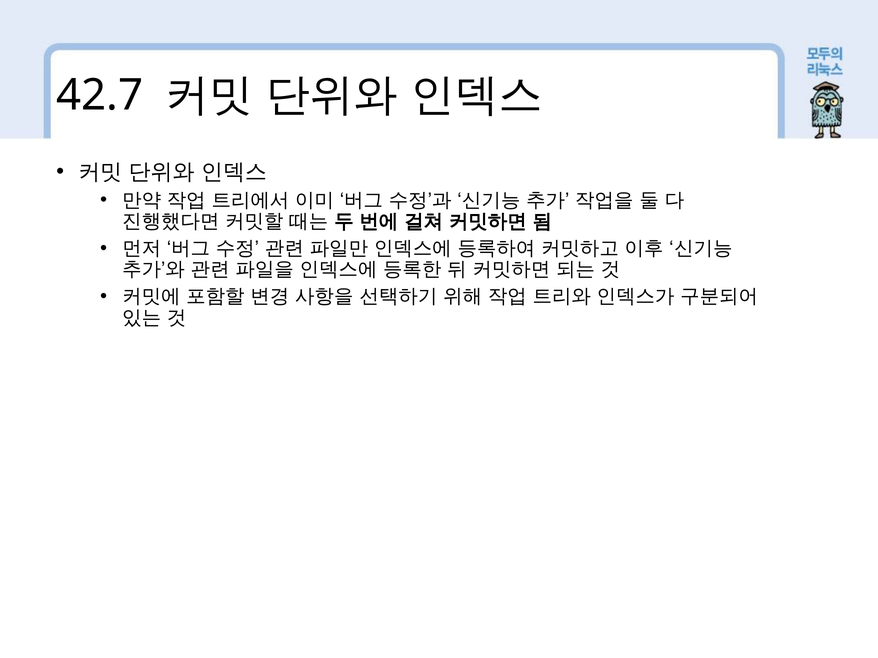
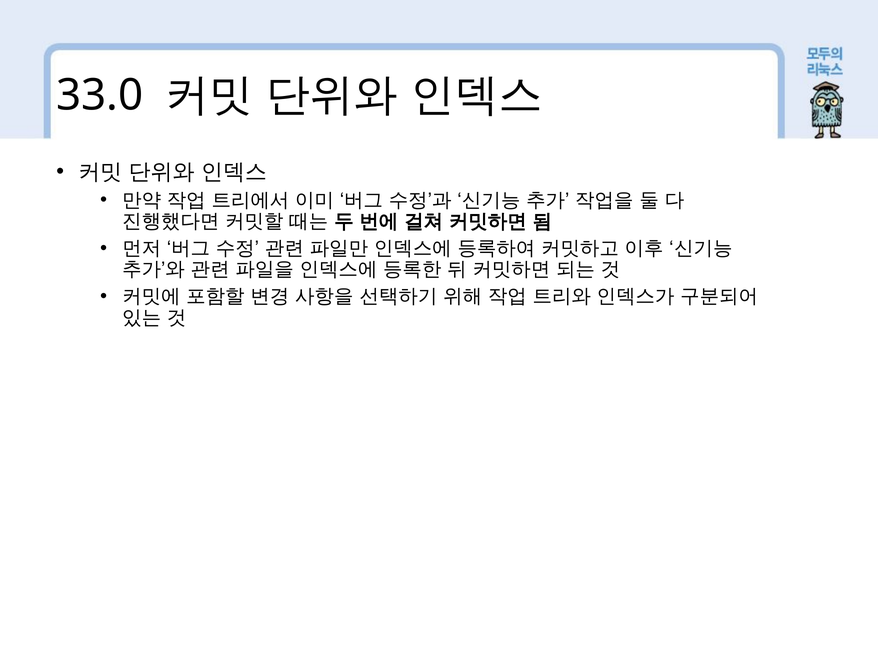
42.7: 42.7 -> 33.0
